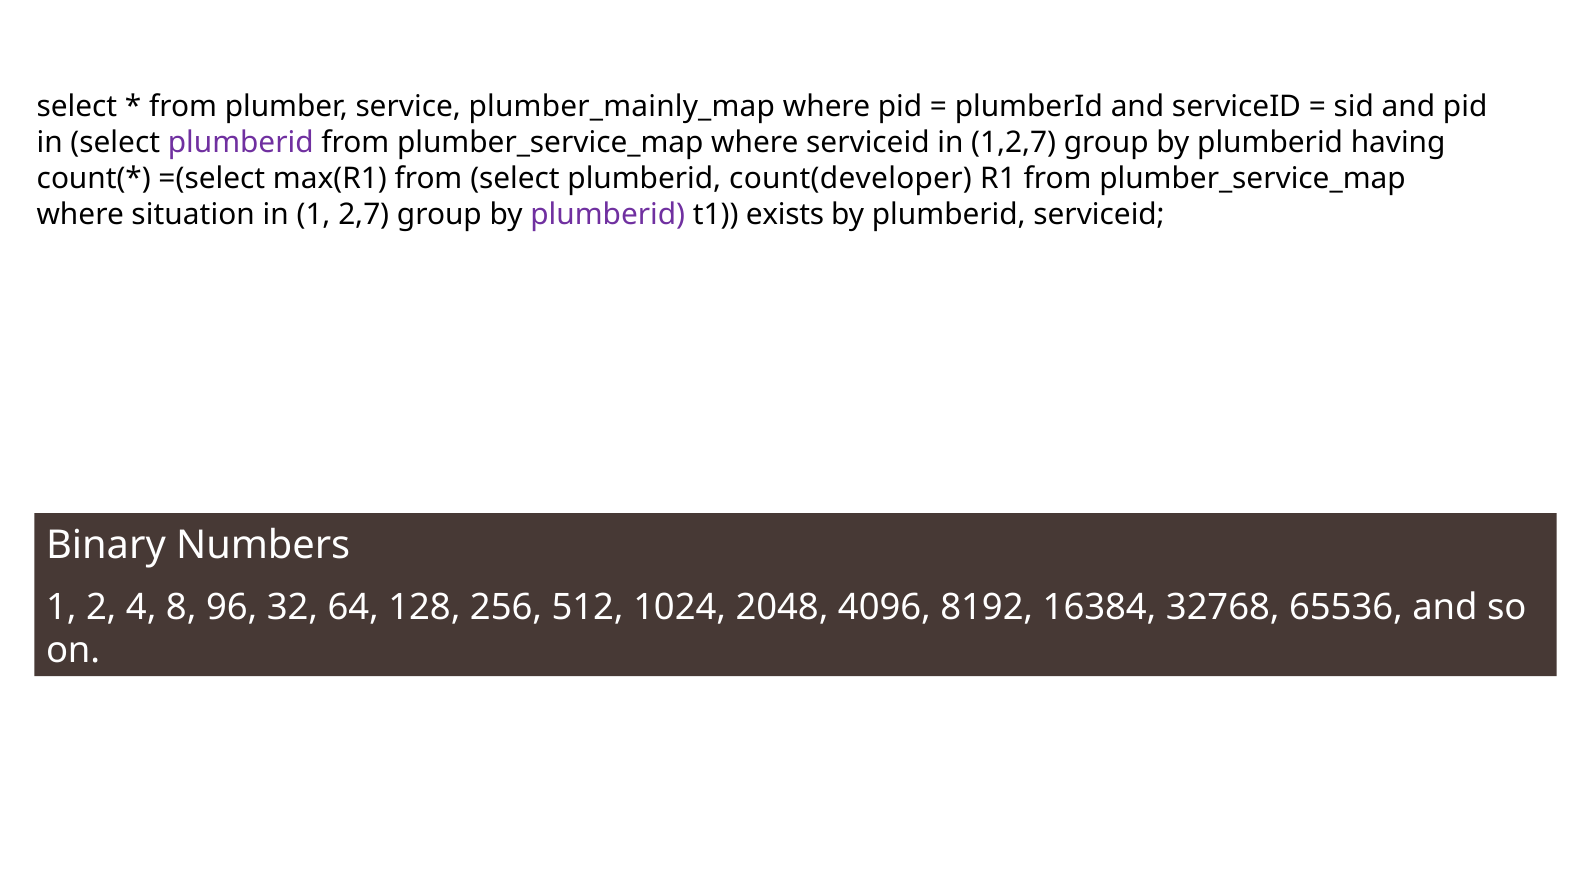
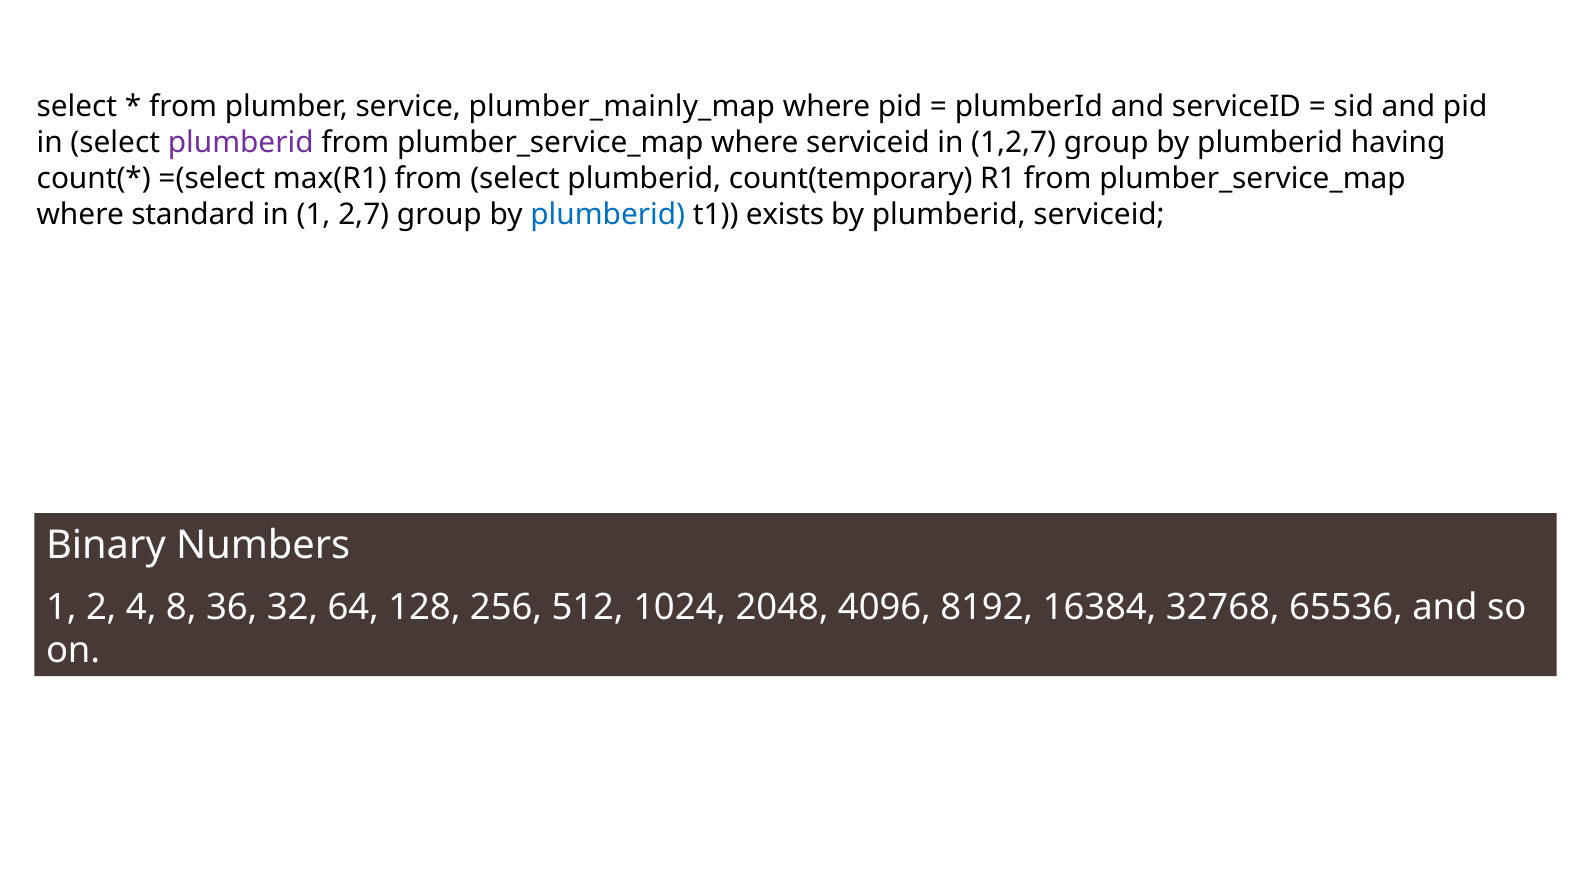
count(developer: count(developer -> count(temporary
situation: situation -> standard
plumberid at (608, 214) colour: purple -> blue
96: 96 -> 36
